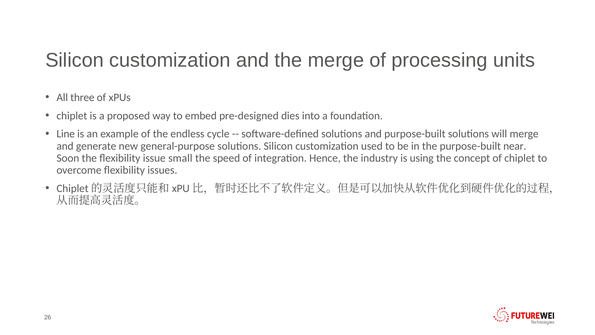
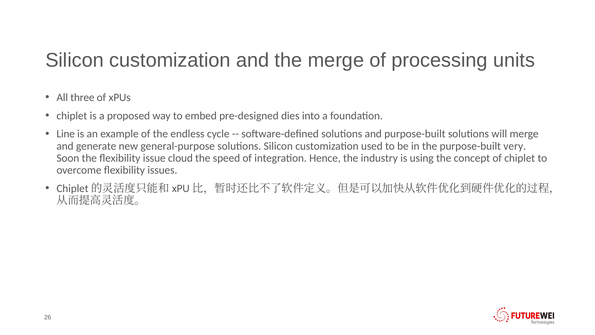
near: near -> very
small: small -> cloud
